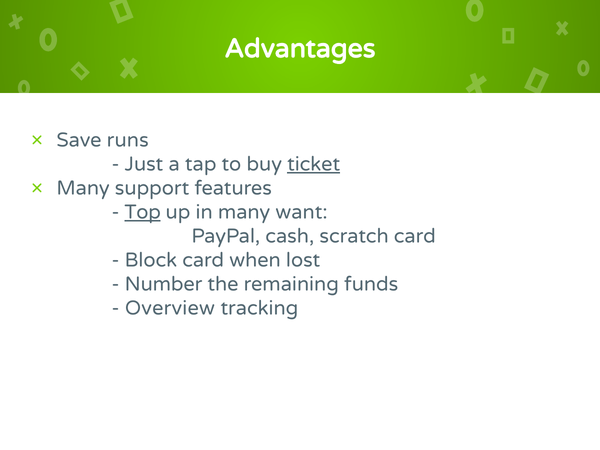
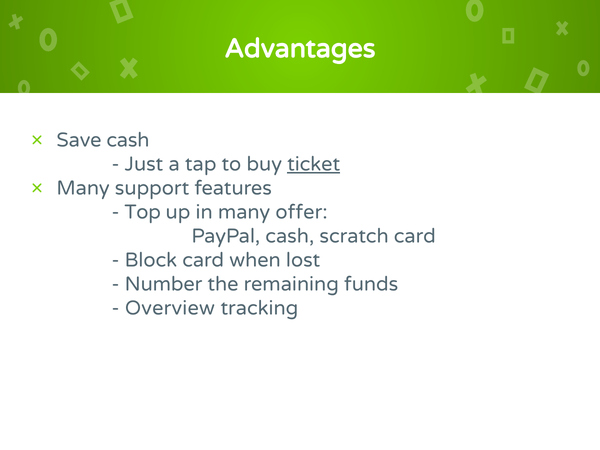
Save runs: runs -> cash
Top underline: present -> none
want: want -> offer
